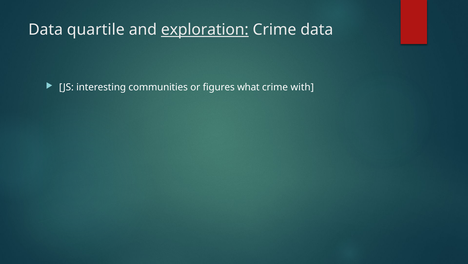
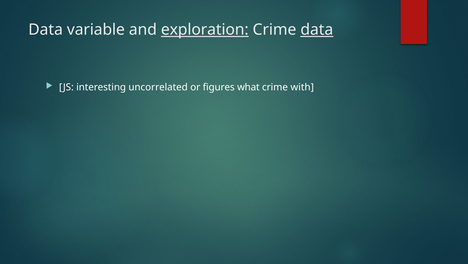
quartile: quartile -> variable
data at (317, 30) underline: none -> present
communities: communities -> uncorrelated
